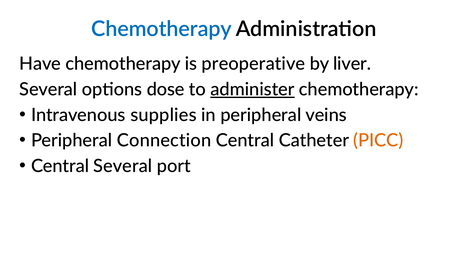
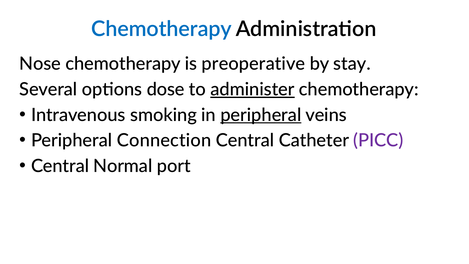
Have: Have -> Nose
liver: liver -> stay
supplies: supplies -> smoking
peripheral at (261, 115) underline: none -> present
PICC colour: orange -> purple
Central Several: Several -> Normal
